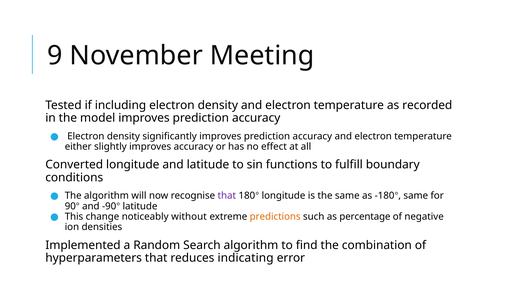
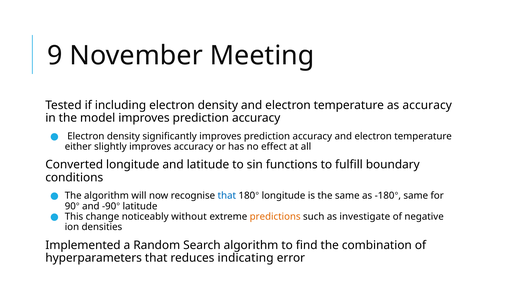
as recorded: recorded -> accuracy
that at (227, 196) colour: purple -> blue
percentage: percentage -> investigate
